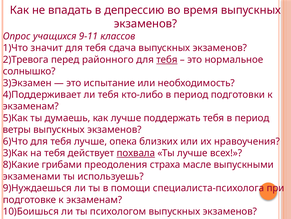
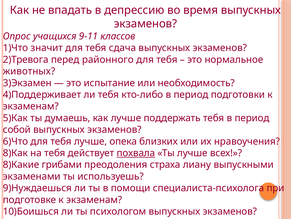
тебя at (167, 59) underline: present -> none
солнышко: солнышко -> животных
ветры: ветры -> собой
3)Как: 3)Как -> 8)Как
масле: масле -> лиану
